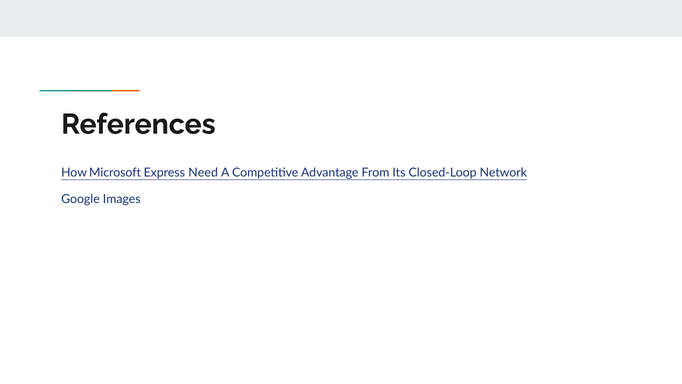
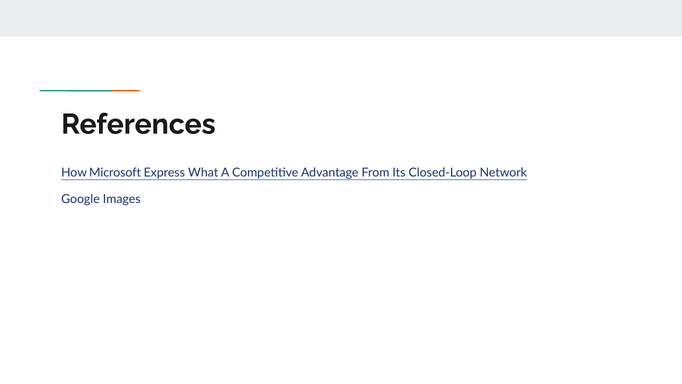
Need: Need -> What
